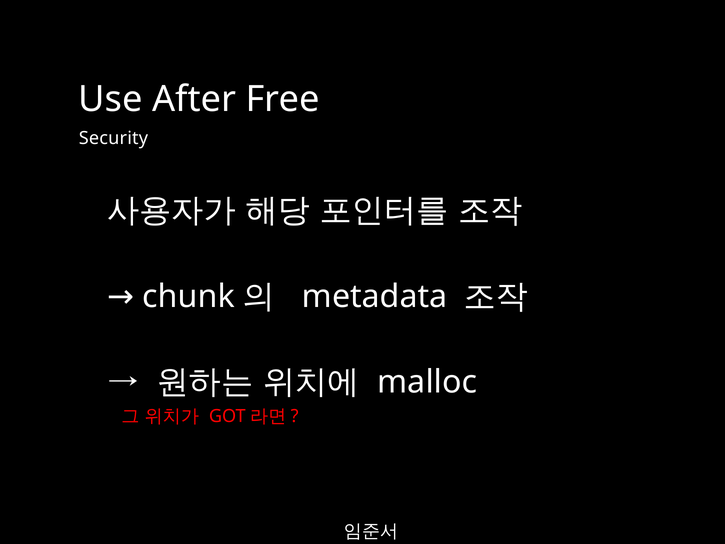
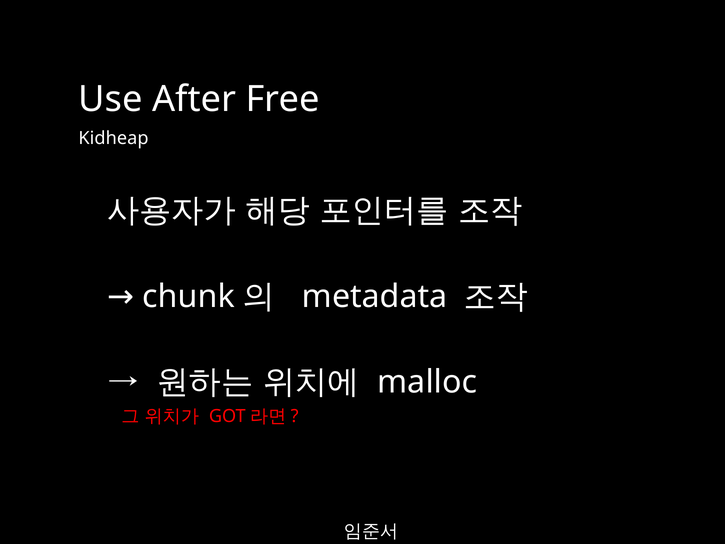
Security: Security -> Kidheap
